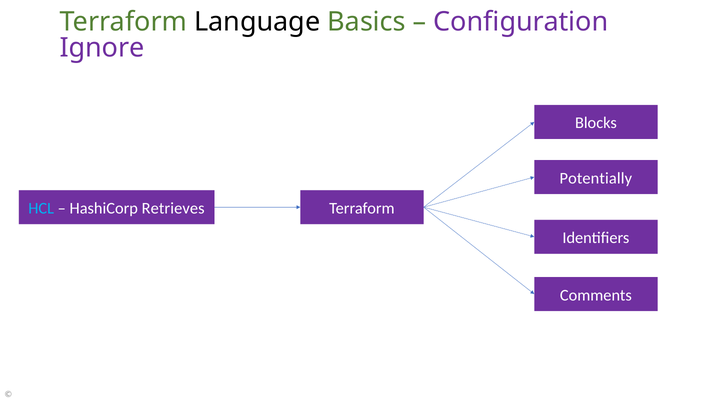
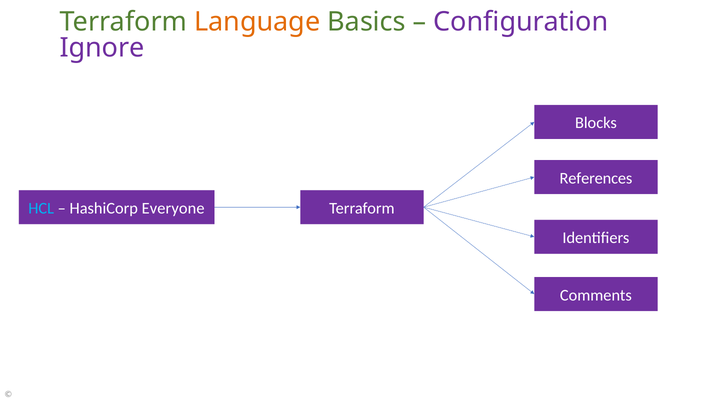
Language colour: black -> orange
Potentially: Potentially -> References
Retrieves: Retrieves -> Everyone
